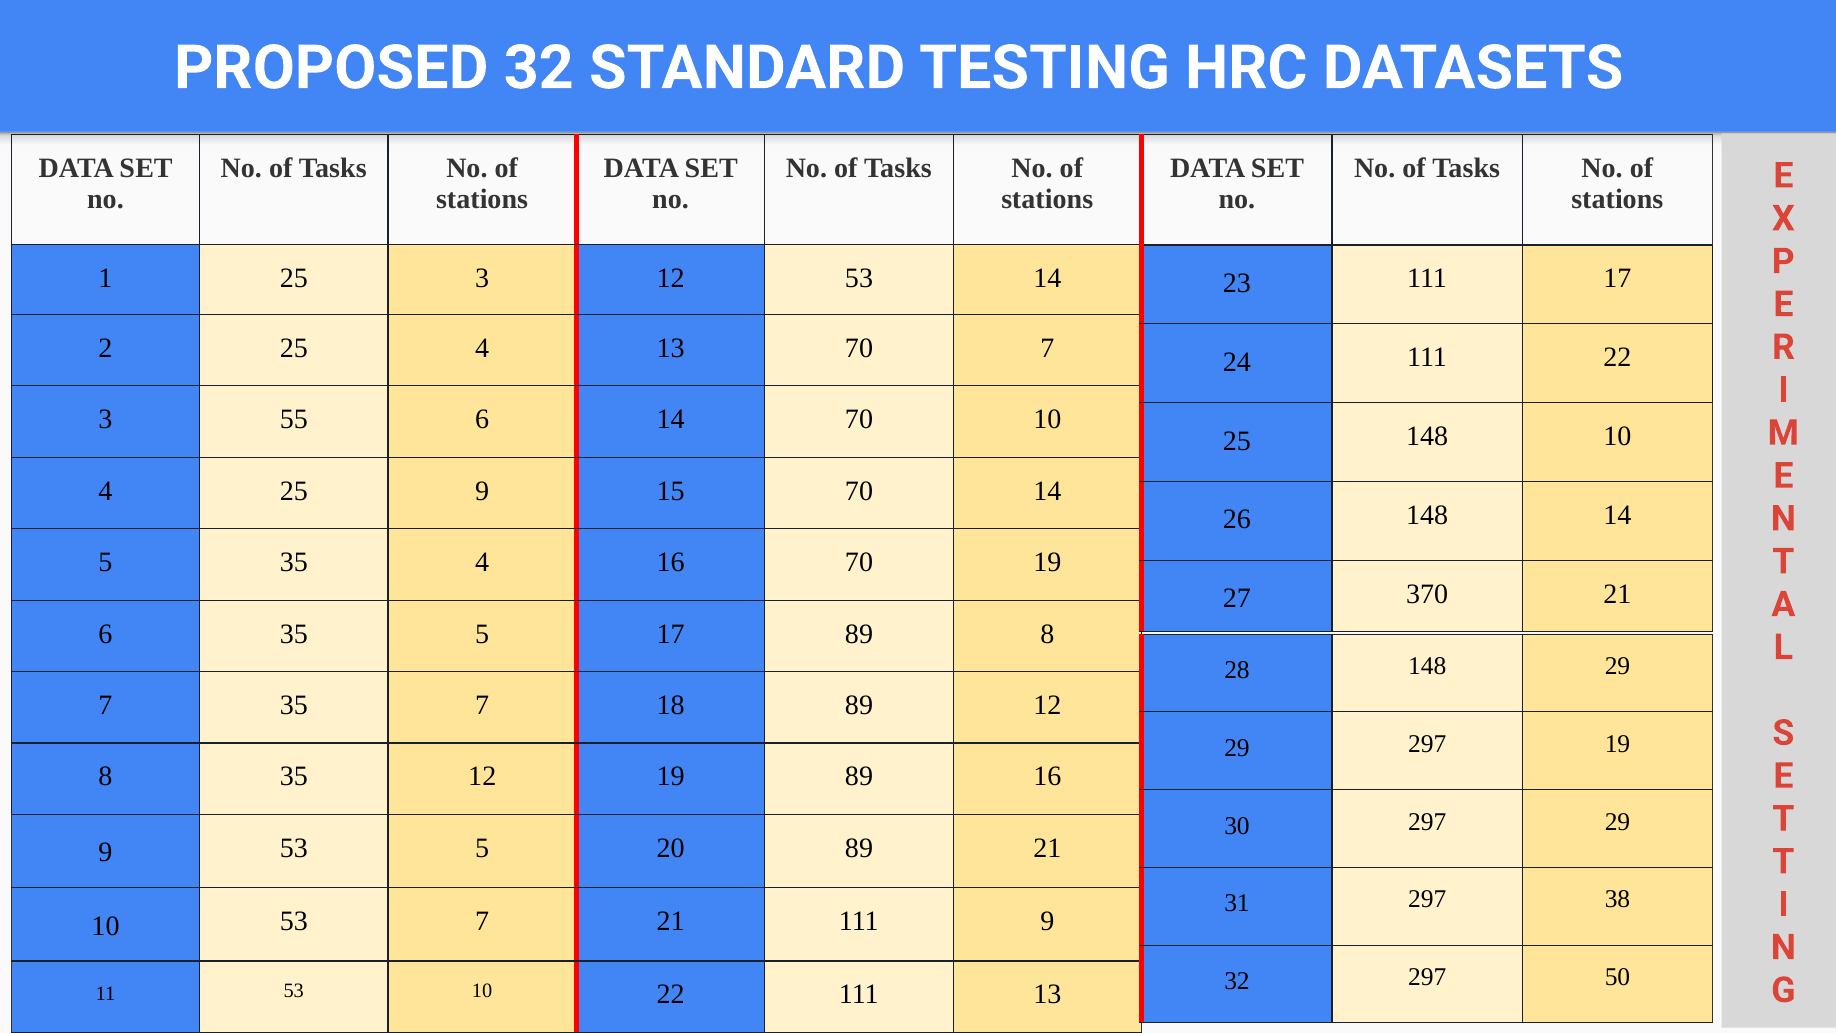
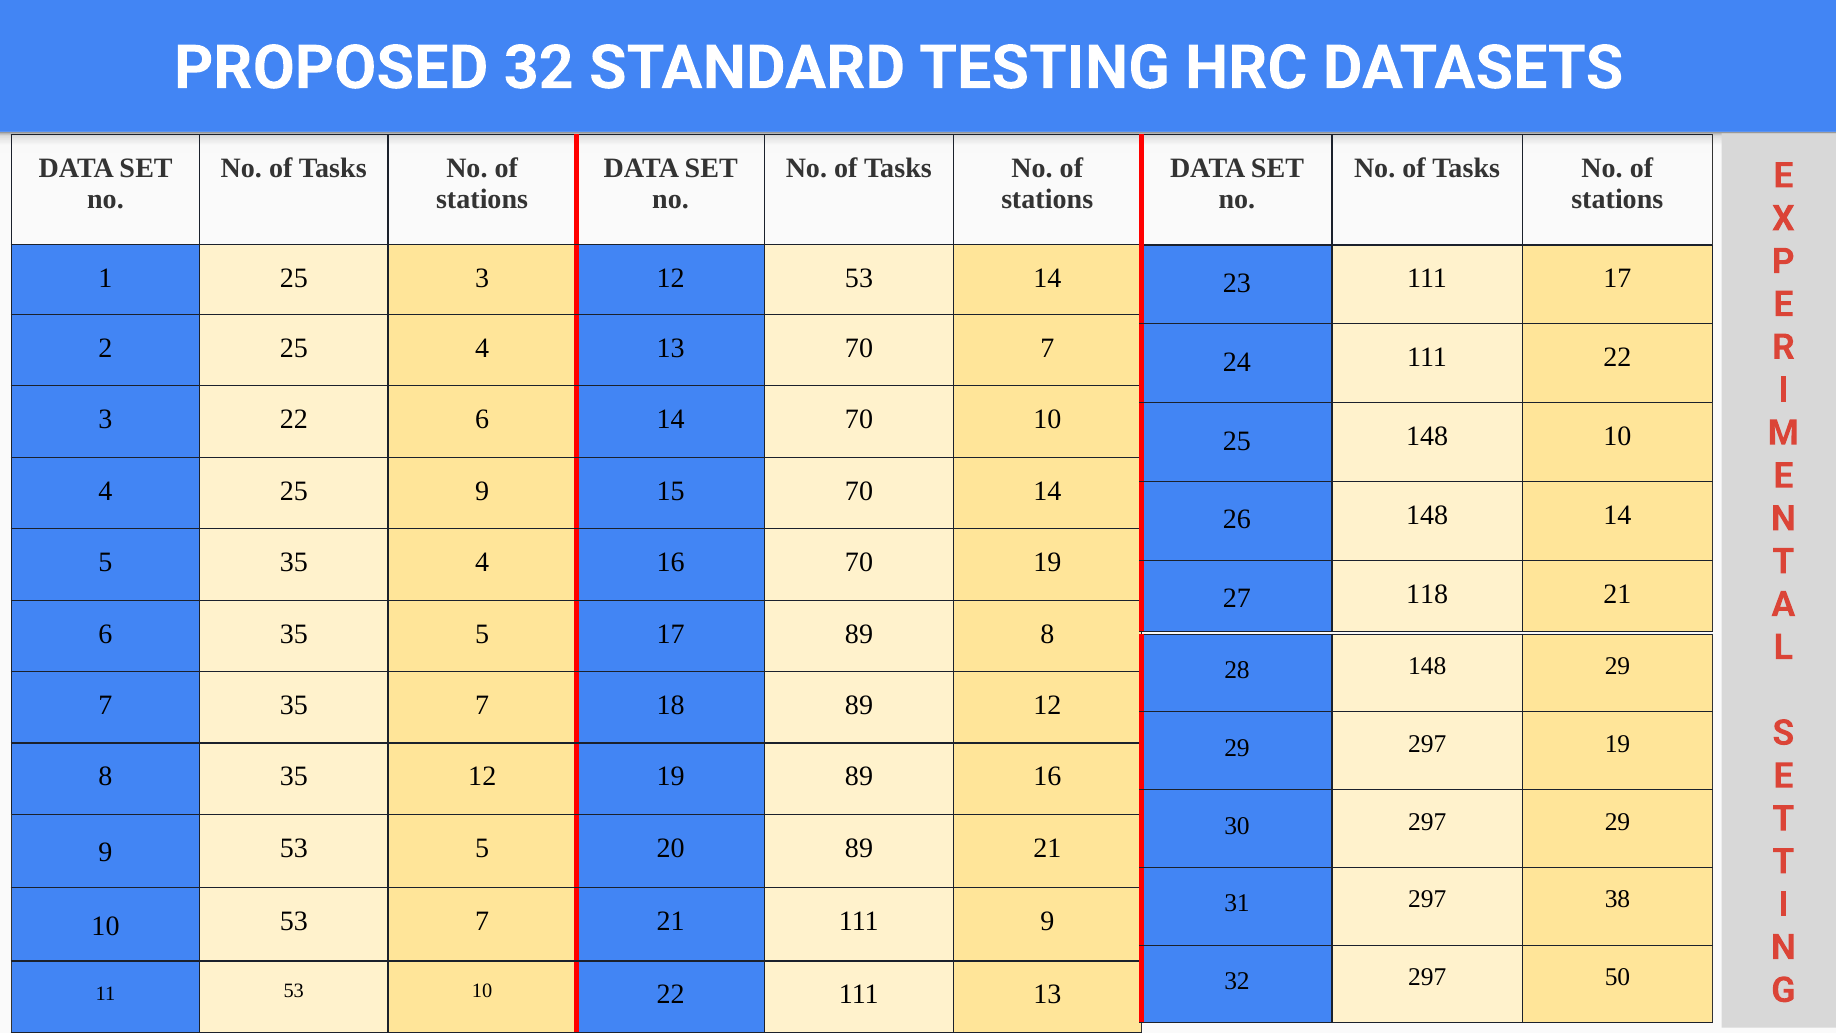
3 55: 55 -> 22
370: 370 -> 118
